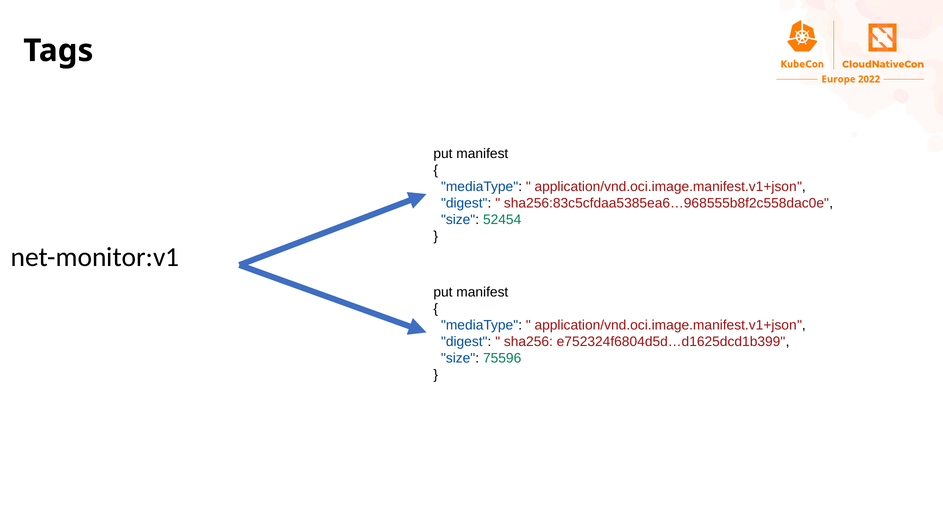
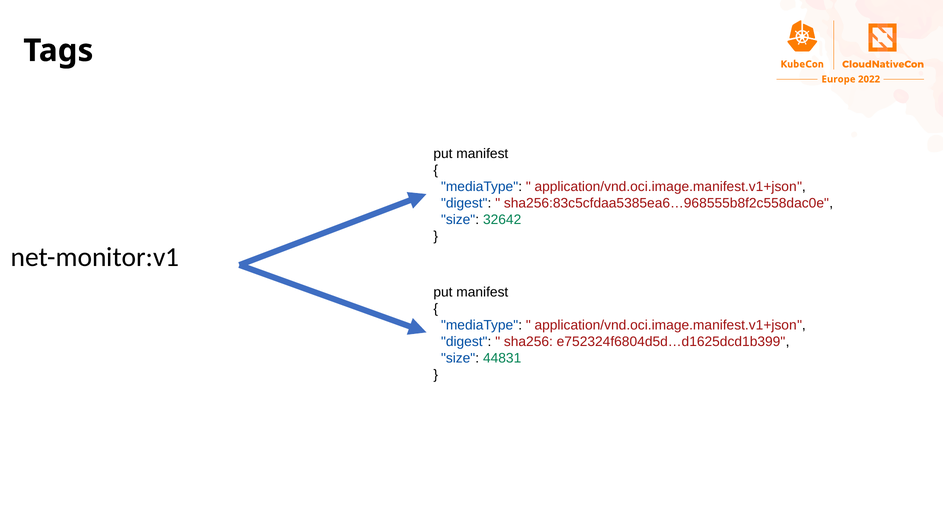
52454: 52454 -> 32642
75596: 75596 -> 44831
